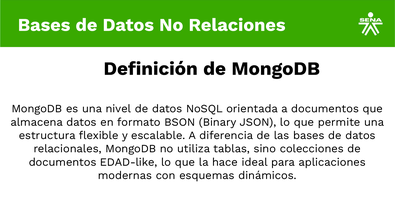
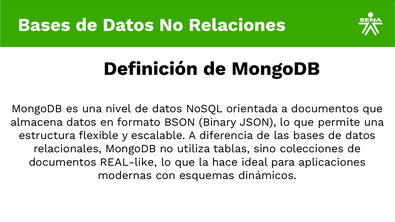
EDAD-like: EDAD-like -> REAL-like
